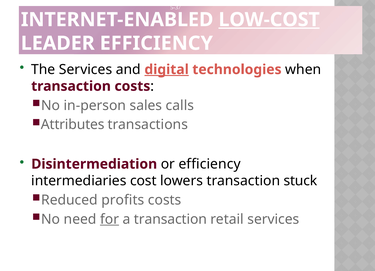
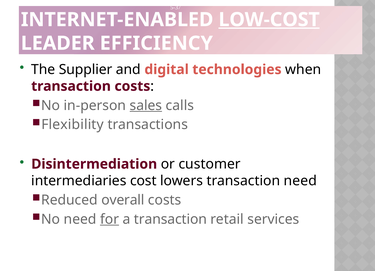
The Services: Services -> Supplier
digital underline: present -> none
sales underline: none -> present
Attributes: Attributes -> Flexibility
or efficiency: efficiency -> customer
transaction stuck: stuck -> need
profits: profits -> overall
